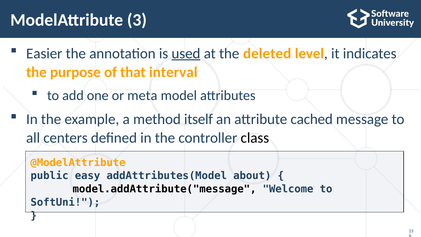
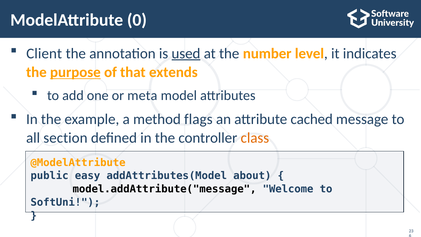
3: 3 -> 0
Easier: Easier -> Client
deleted: deleted -> number
purpose underline: none -> present
interval: interval -> extends
itself: itself -> flags
centers: centers -> section
class colour: black -> orange
